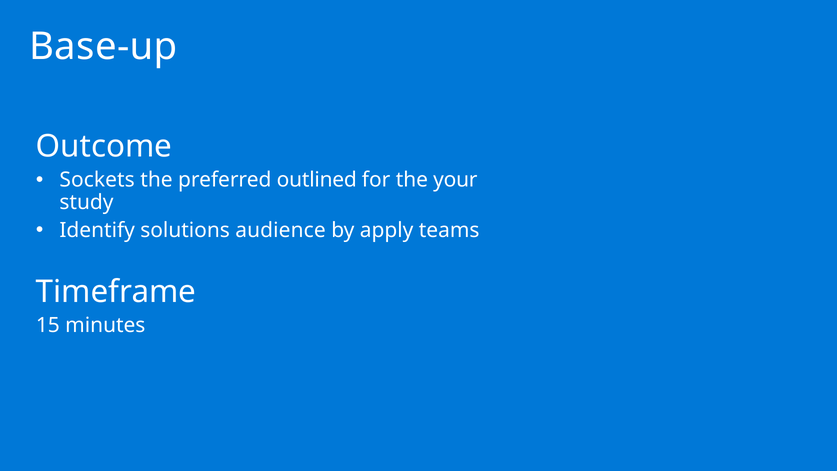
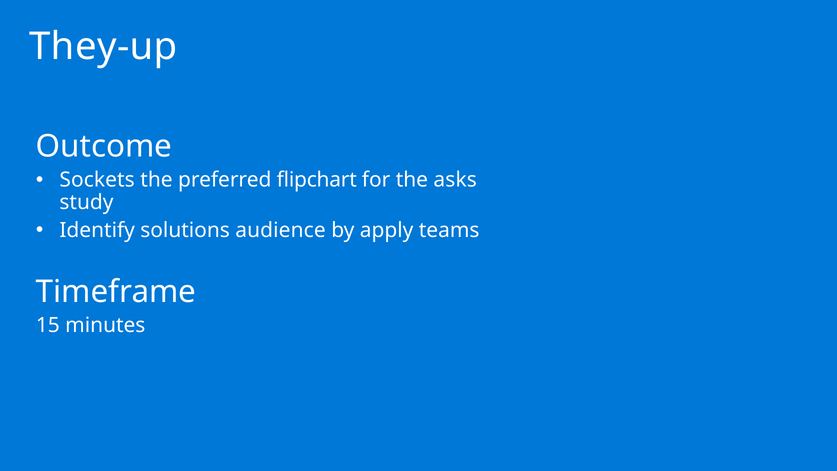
Base-up: Base-up -> They-up
outlined: outlined -> flipchart
your: your -> asks
